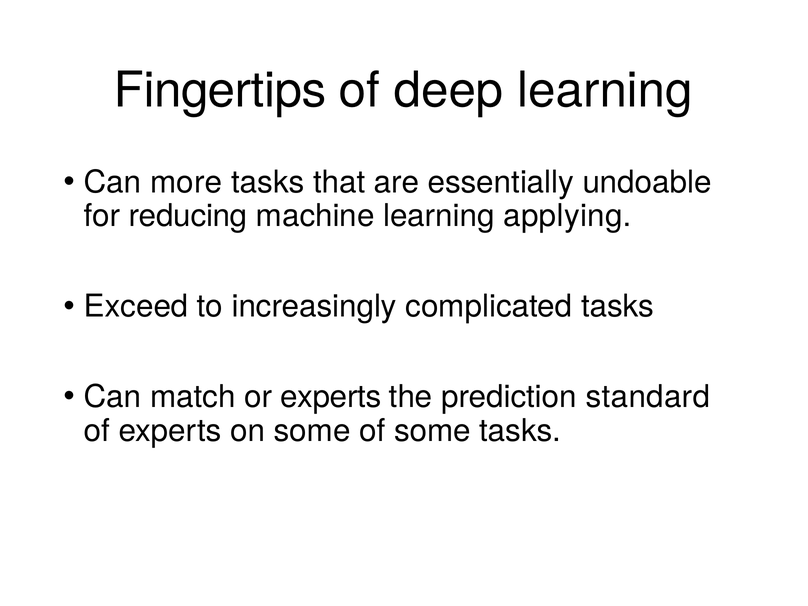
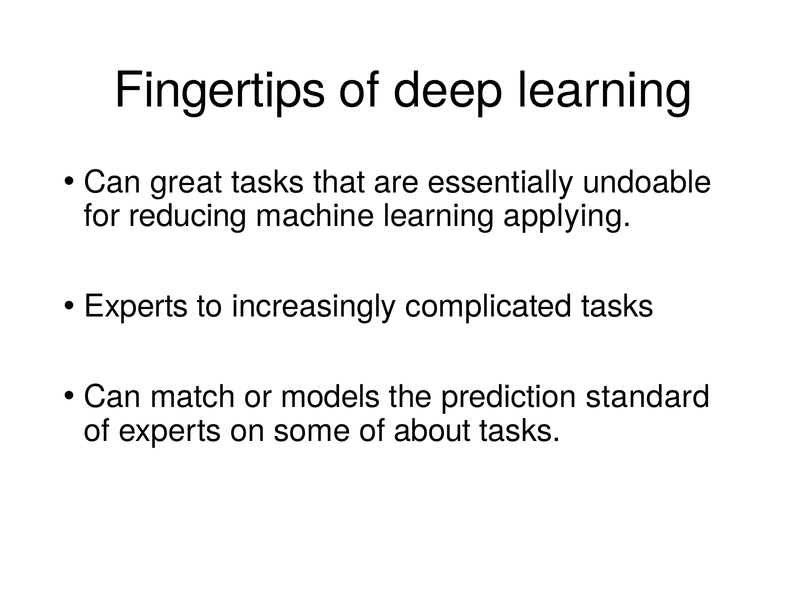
more: more -> great
Exceed at (136, 306): Exceed -> Experts
or experts: experts -> models
of some: some -> about
